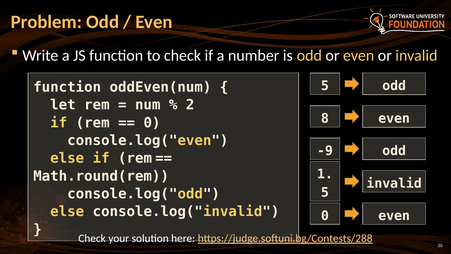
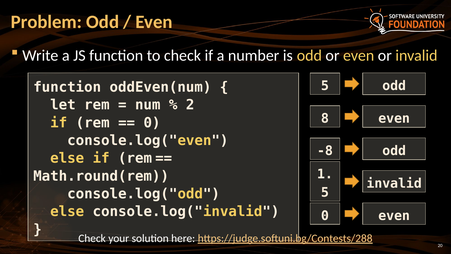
-9: -9 -> -8
